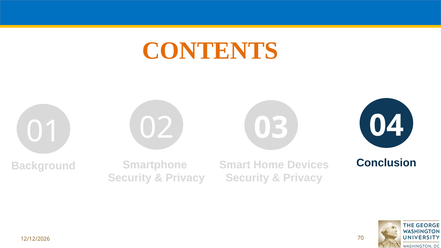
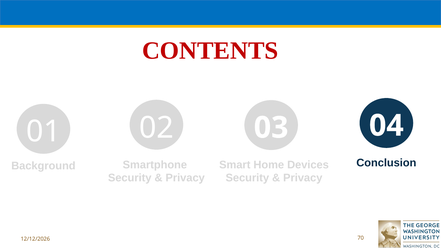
CONTENTS colour: orange -> red
